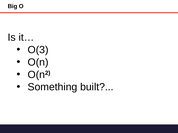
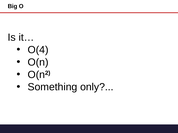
O(3: O(3 -> O(4
built: built -> only
